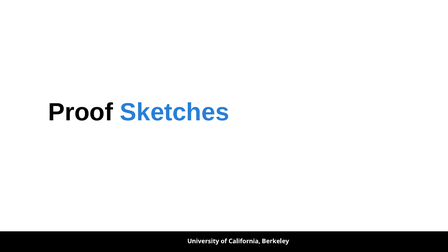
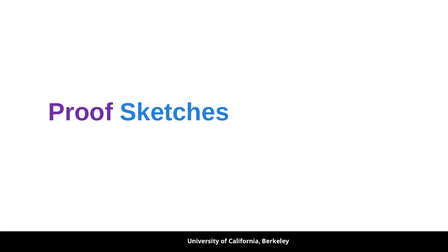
Proof colour: black -> purple
